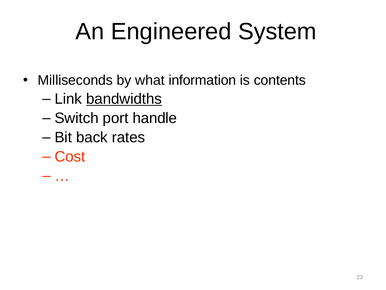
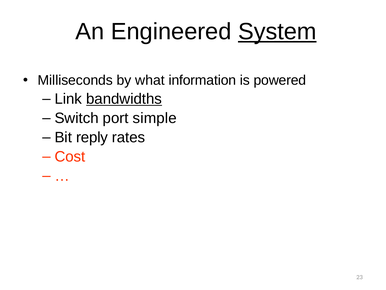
System underline: none -> present
contents: contents -> powered
handle: handle -> simple
back: back -> reply
